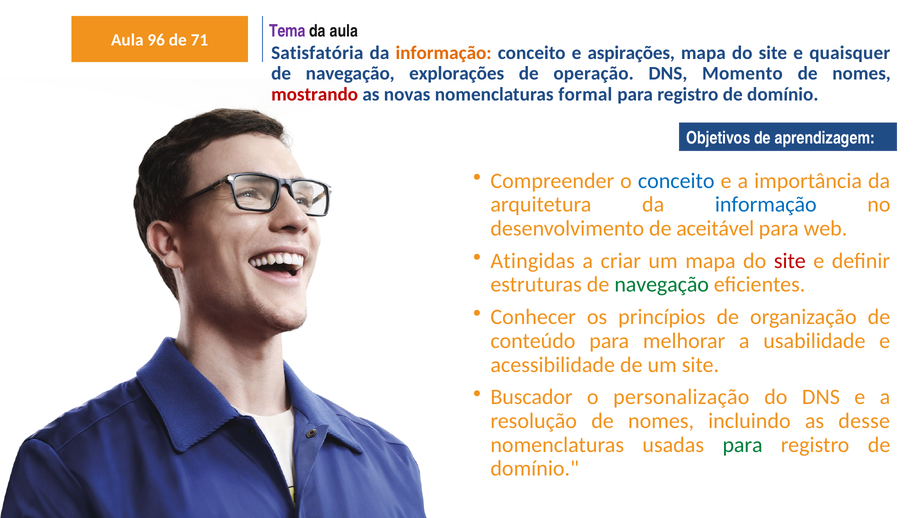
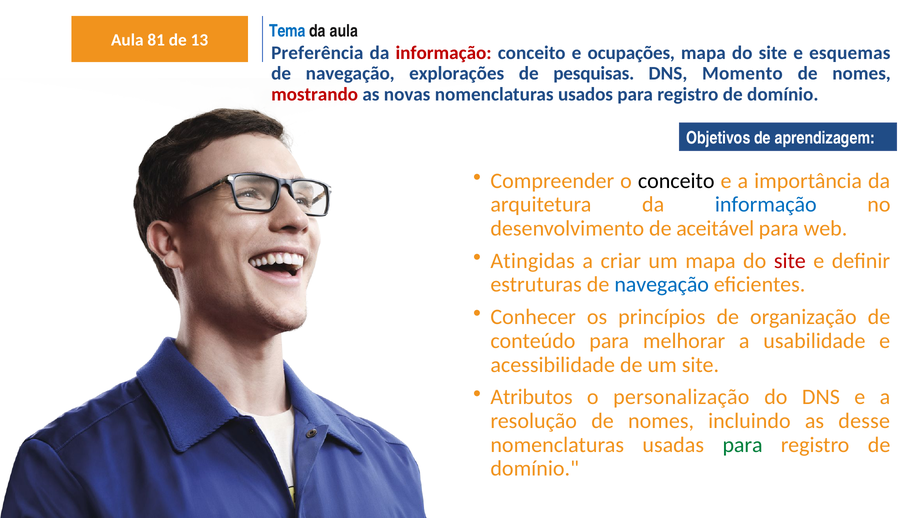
Tema colour: purple -> blue
96: 96 -> 81
71: 71 -> 13
Satisfatória: Satisfatória -> Preferência
informação at (444, 53) colour: orange -> red
aspirações: aspirações -> ocupações
quaisquer: quaisquer -> esquemas
operação: operação -> pesquisas
formal: formal -> usados
conceito at (676, 181) colour: blue -> black
navegação at (662, 285) colour: green -> blue
Buscador: Buscador -> Atributos
